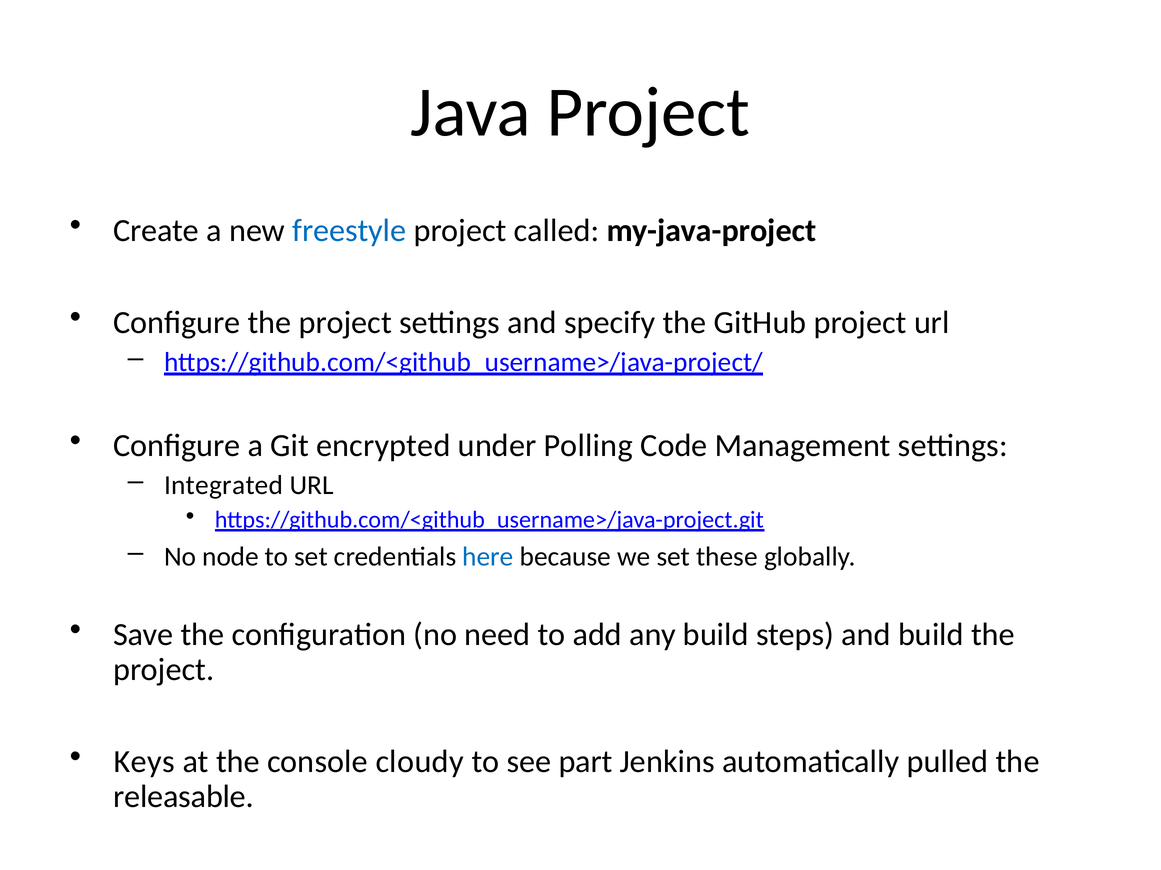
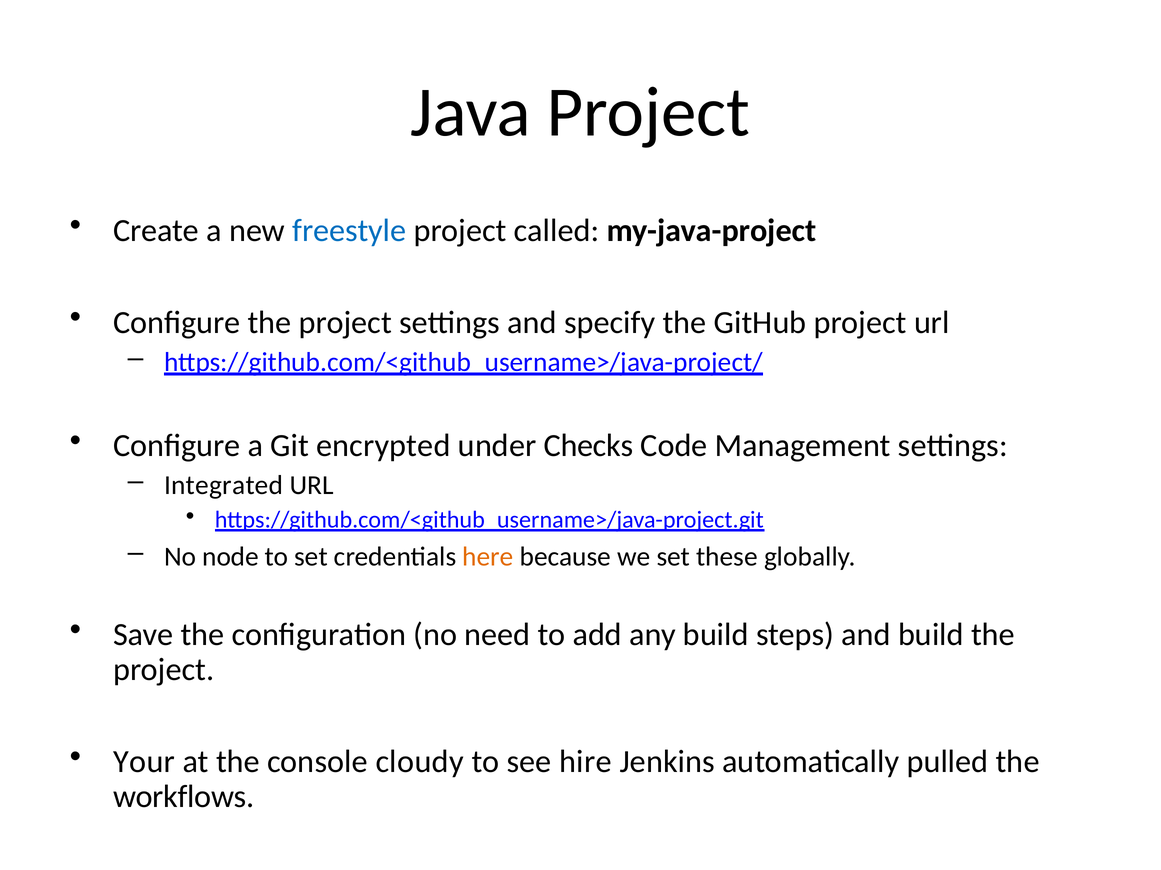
Polling: Polling -> Checks
here colour: blue -> orange
Keys: Keys -> Your
part: part -> hire
releasable: releasable -> workflows
